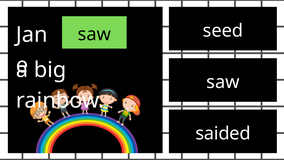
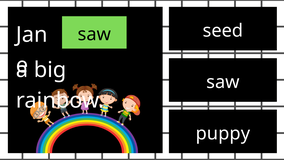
saided: saided -> puppy
